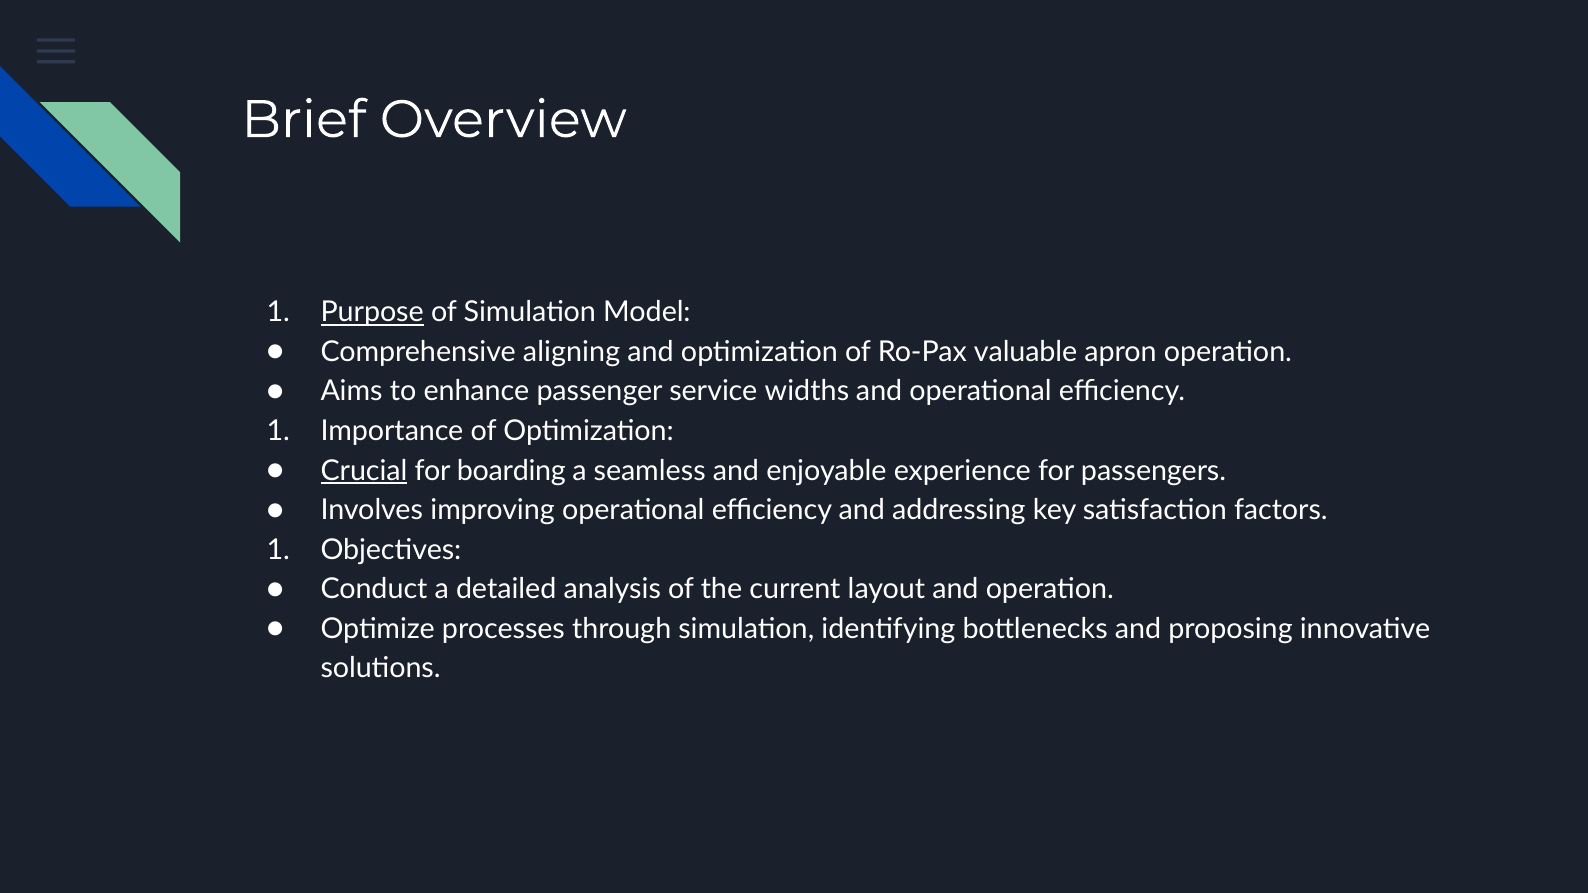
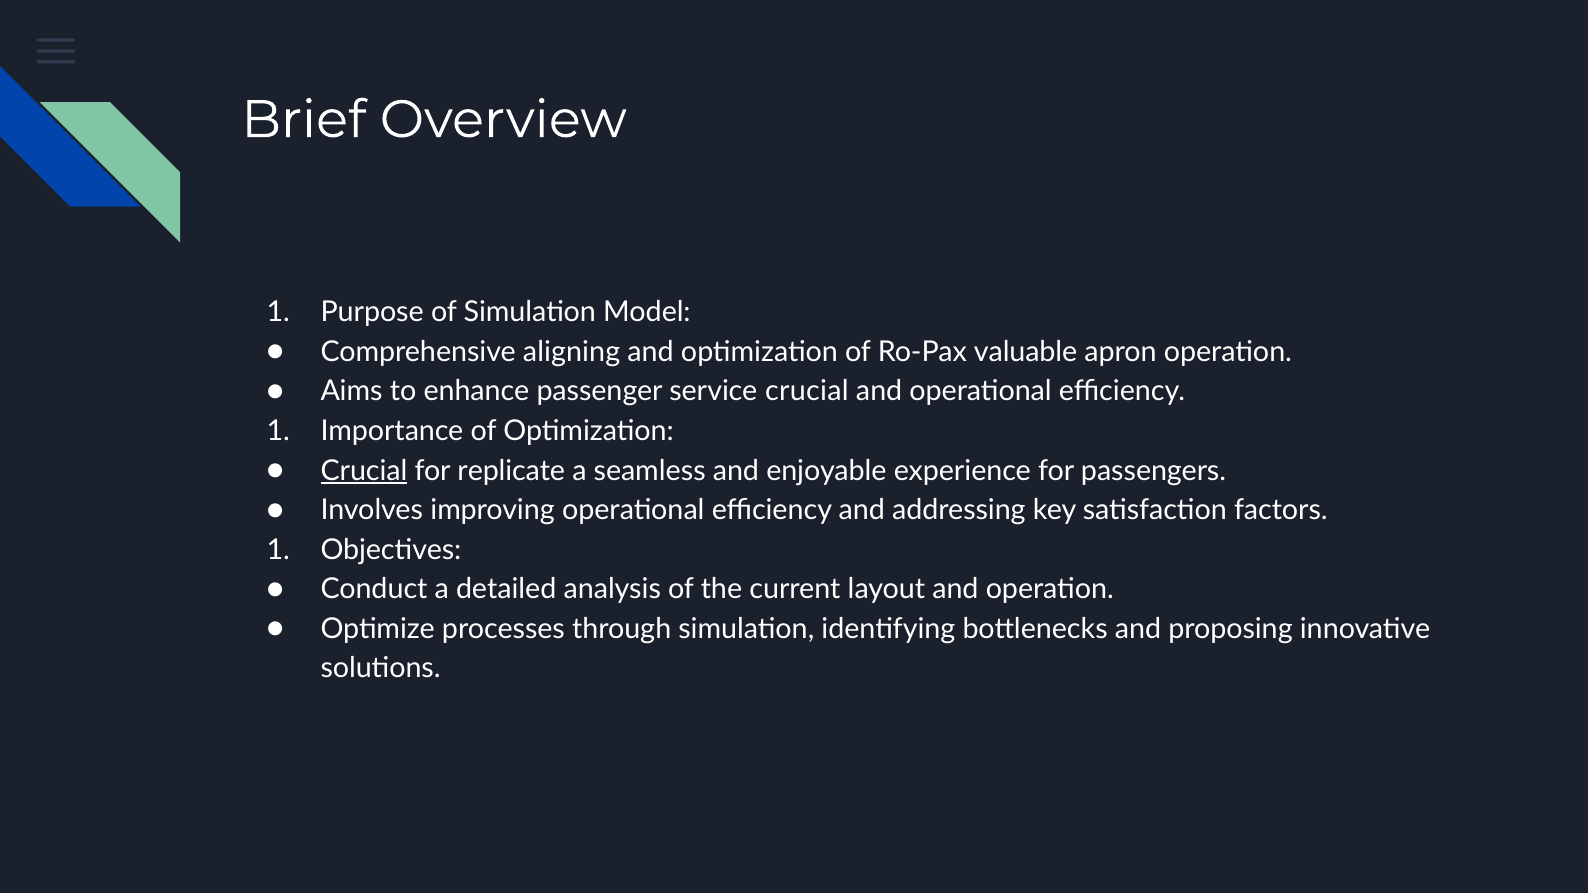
Purpose underline: present -> none
service widths: widths -> crucial
boarding: boarding -> replicate
